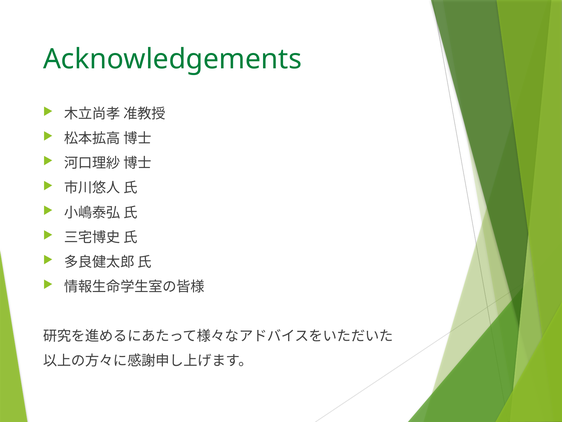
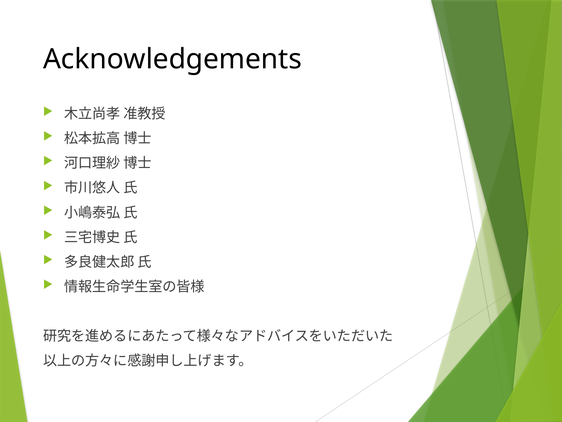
Acknowledgements colour: green -> black
